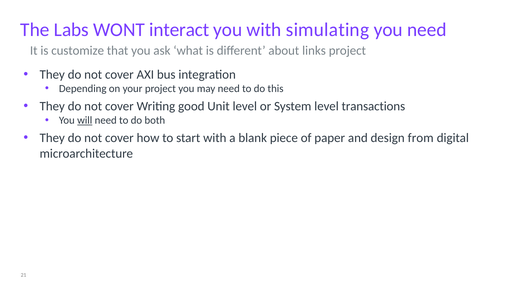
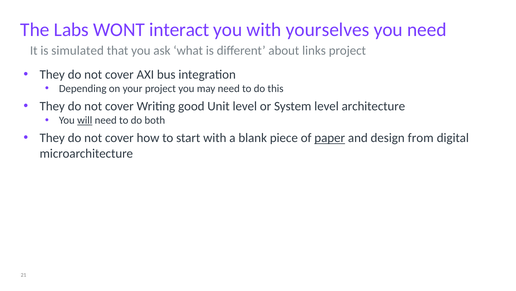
simulating: simulating -> yourselves
customize: customize -> simulated
transactions: transactions -> architecture
paper underline: none -> present
